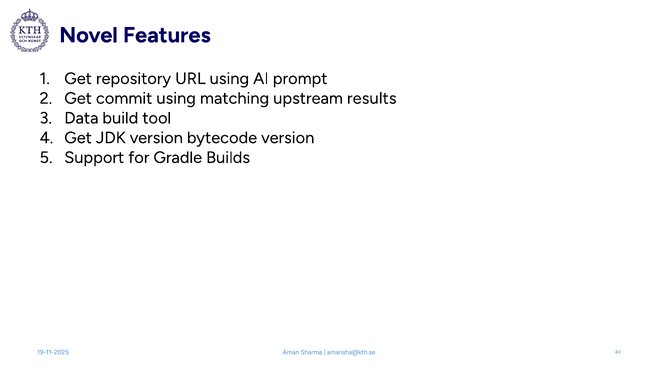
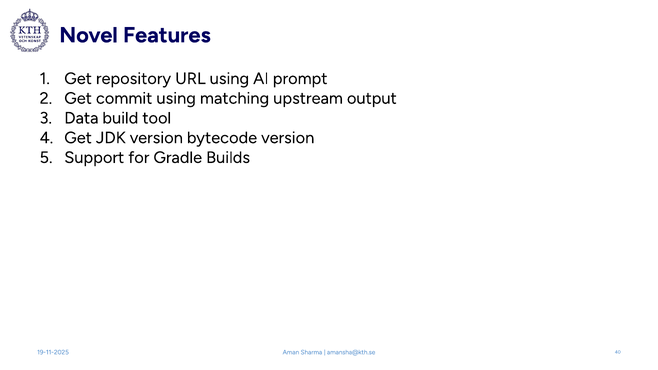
results: results -> output
